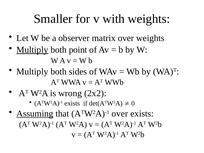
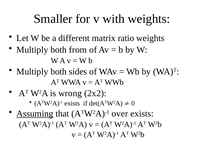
observer: observer -> different
matrix over: over -> ratio
Multiply at (32, 50) underline: present -> none
point: point -> from
